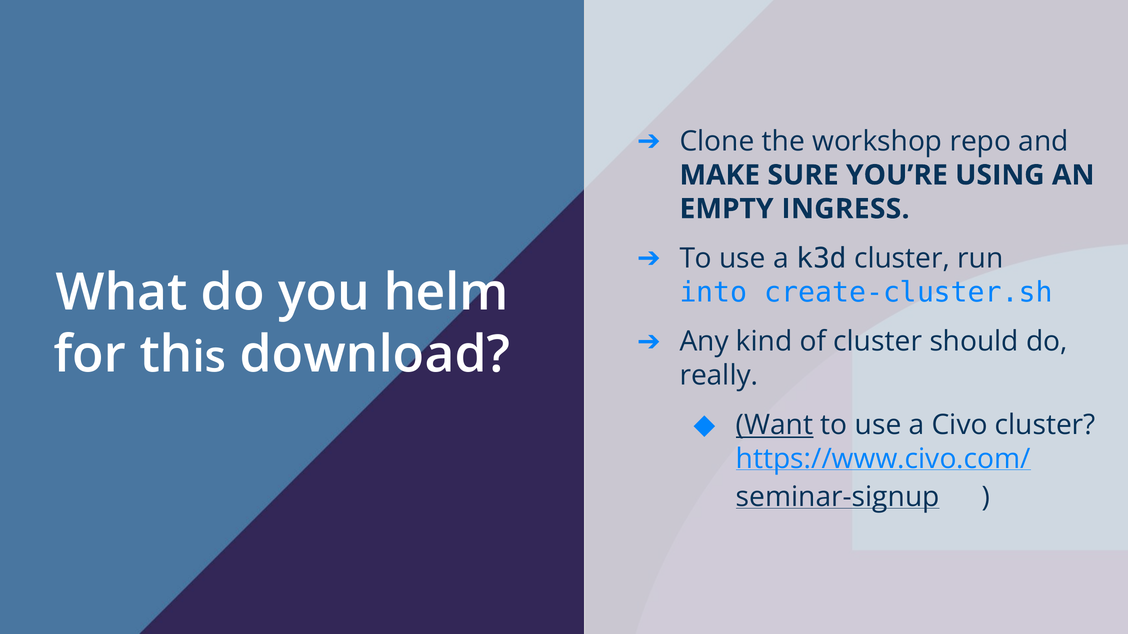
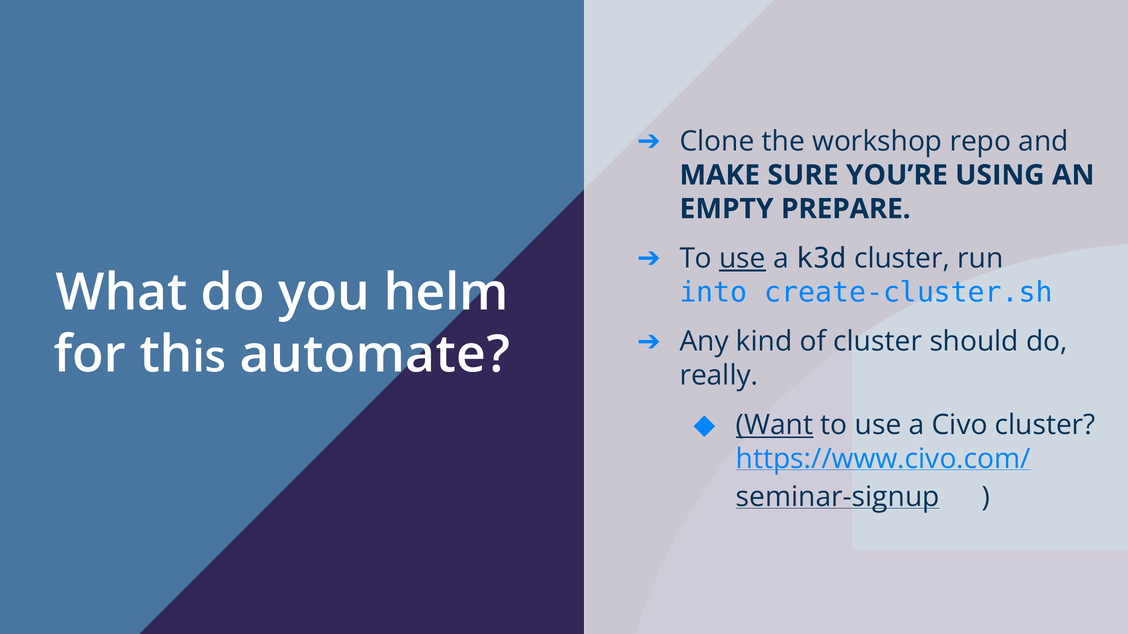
INGRESS: INGRESS -> PREPARE
use at (742, 259) underline: none -> present
download: download -> automate
